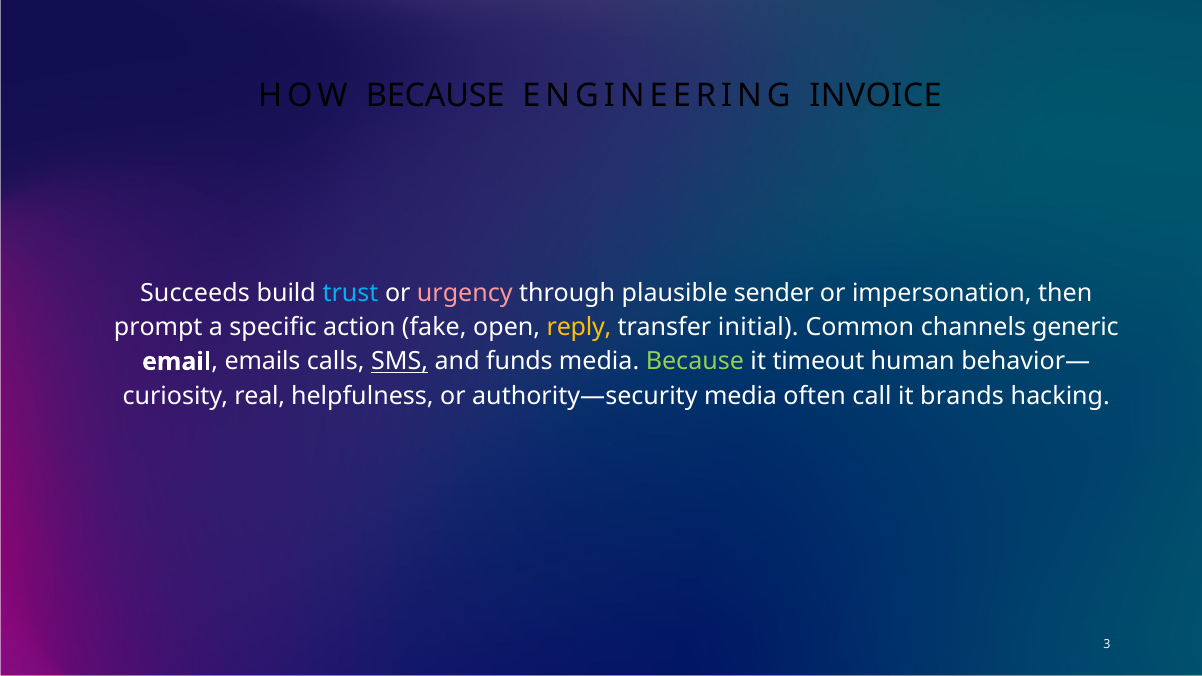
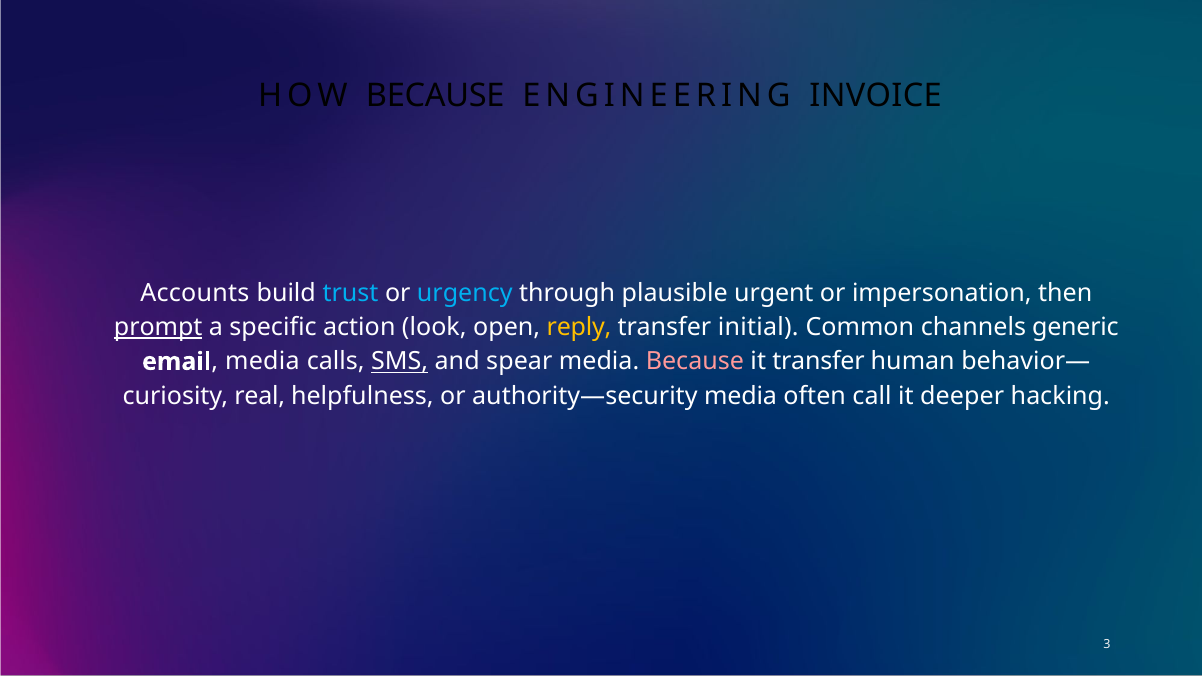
Succeeds: Succeeds -> Accounts
urgency colour: pink -> light blue
sender: sender -> urgent
prompt underline: none -> present
fake: fake -> look
emails at (263, 362): emails -> media
funds: funds -> spear
Because at (695, 362) colour: light green -> pink
it timeout: timeout -> transfer
brands: brands -> deeper
